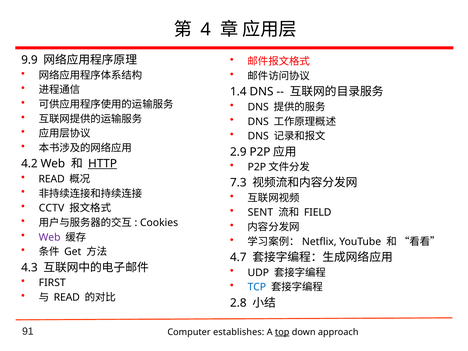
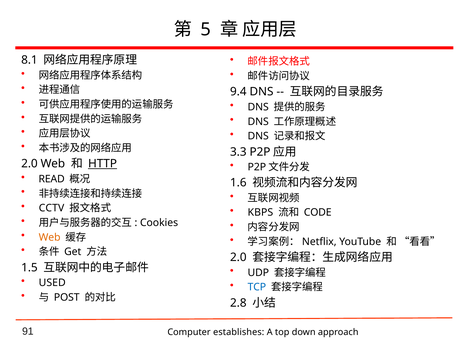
4: 4 -> 5
9.9: 9.9 -> 8.1
1.4: 1.4 -> 9.4
2.9: 2.9 -> 3.3
4.2 at (29, 164): 4.2 -> 2.0
7.3: 7.3 -> 1.6
SENT: SENT -> KBPS
FIELD: FIELD -> CODE
Web at (50, 237) colour: purple -> orange
4.7 at (238, 257): 4.7 -> 2.0
4.3: 4.3 -> 1.5
FIRST: FIRST -> USED
READ at (67, 297): READ -> POST
top underline: present -> none
